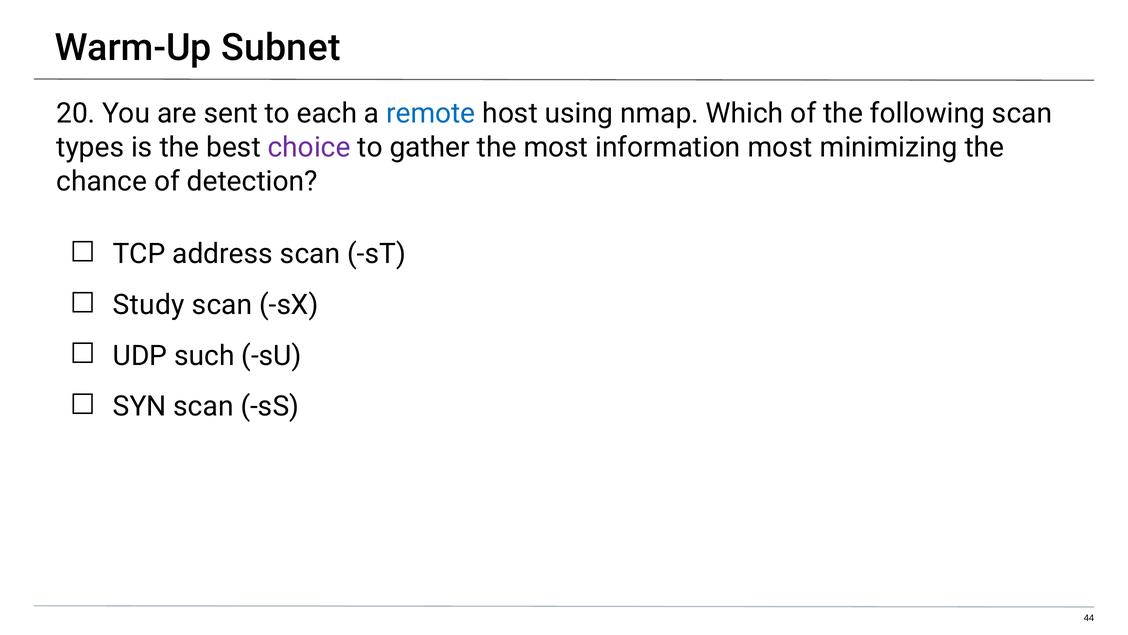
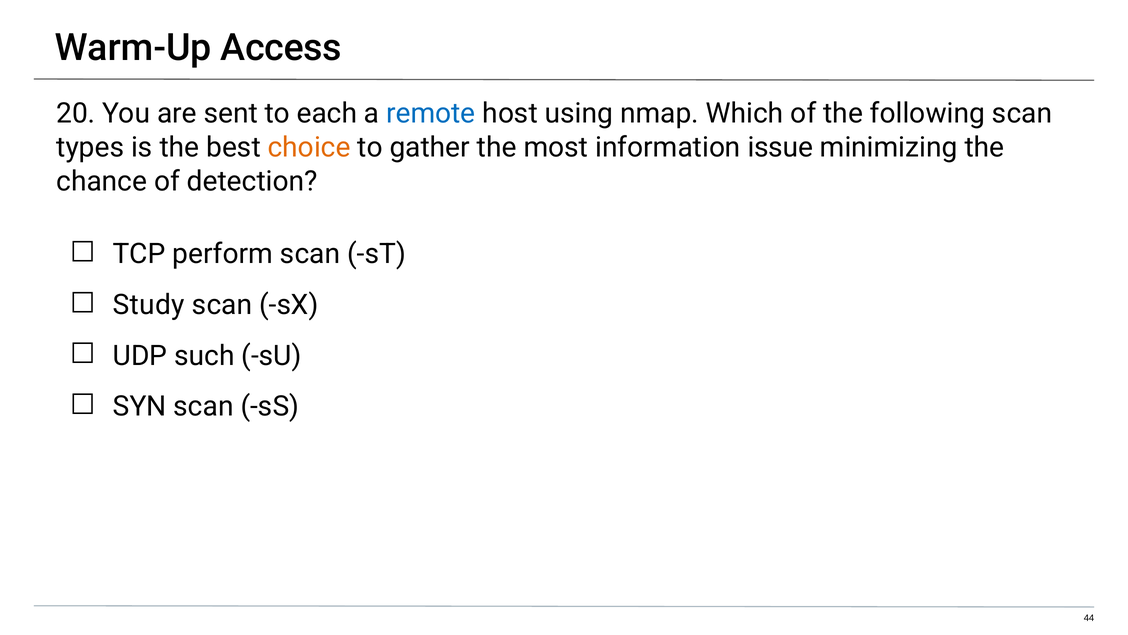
Subnet: Subnet -> Access
choice colour: purple -> orange
information most: most -> issue
address: address -> perform
